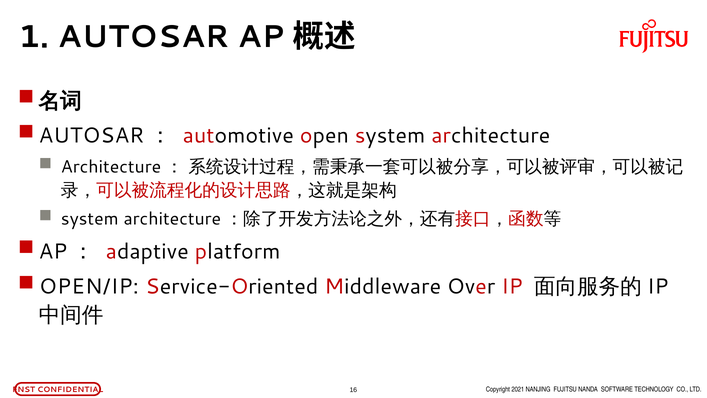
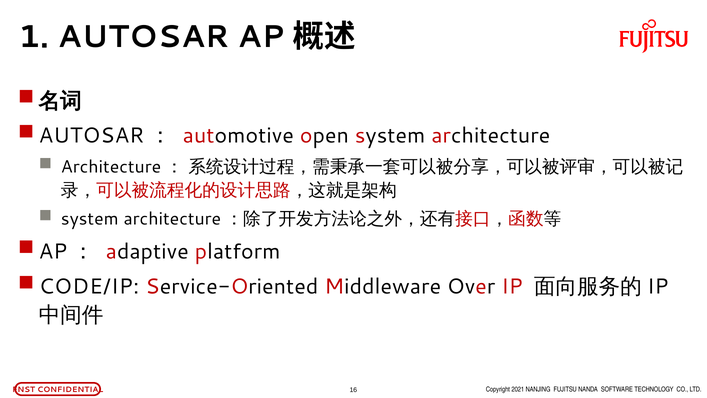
OPEN/IP: OPEN/IP -> CODE/IP
